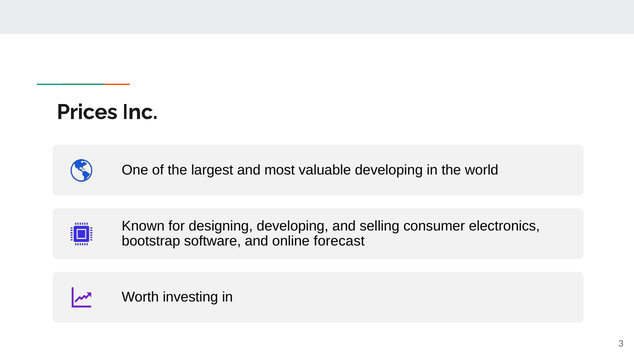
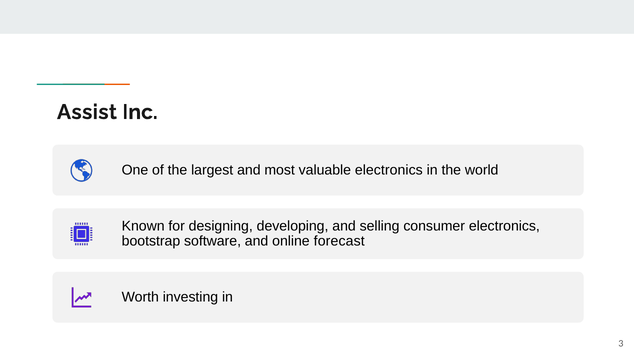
Prices: Prices -> Assist
valuable developing: developing -> electronics
